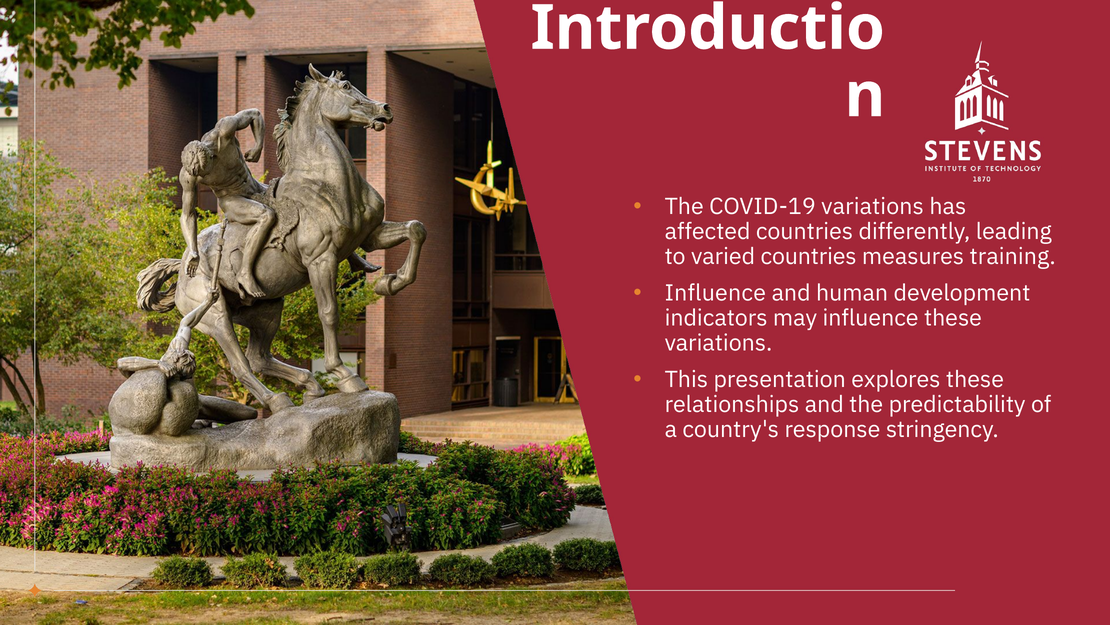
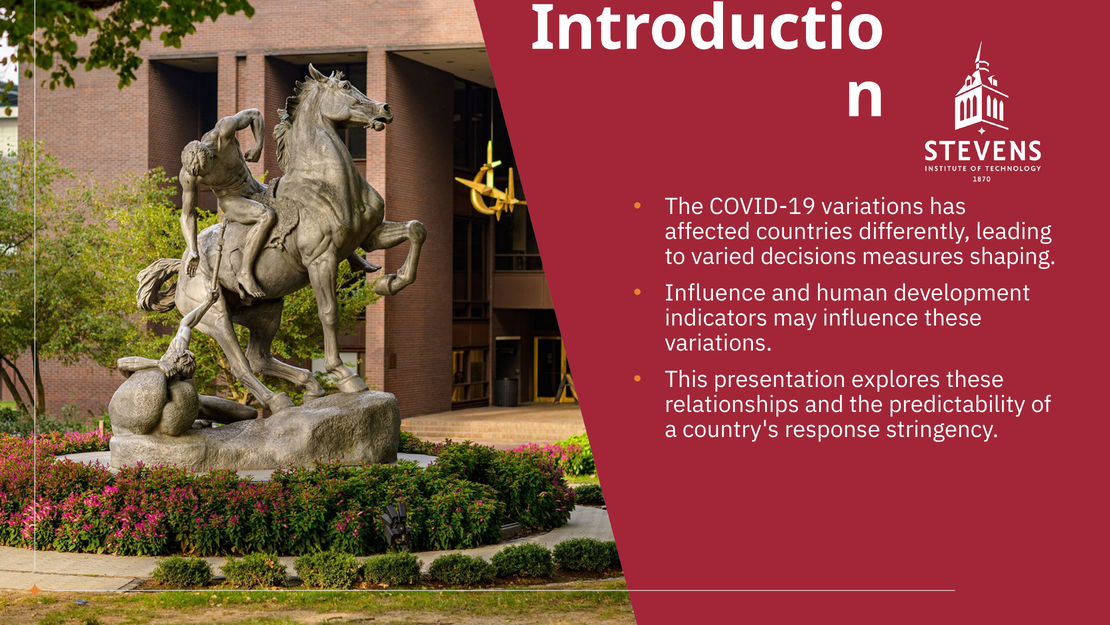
varied countries: countries -> decisions
training: training -> shaping
